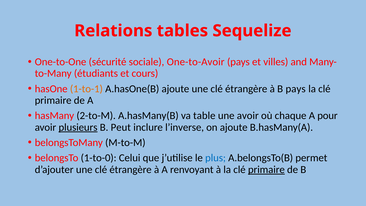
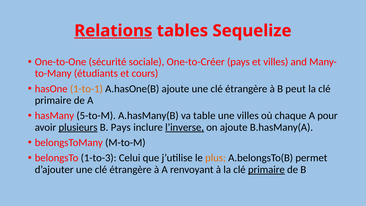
Relations underline: none -> present
One-to-Avoir: One-to-Avoir -> One-to-Créer
B pays: pays -> peut
2-to-M: 2-to-M -> 5-to-M
une avoir: avoir -> villes
B Peut: Peut -> Pays
l’inverse underline: none -> present
1-to-0: 1-to-0 -> 1-to-3
plus colour: blue -> orange
